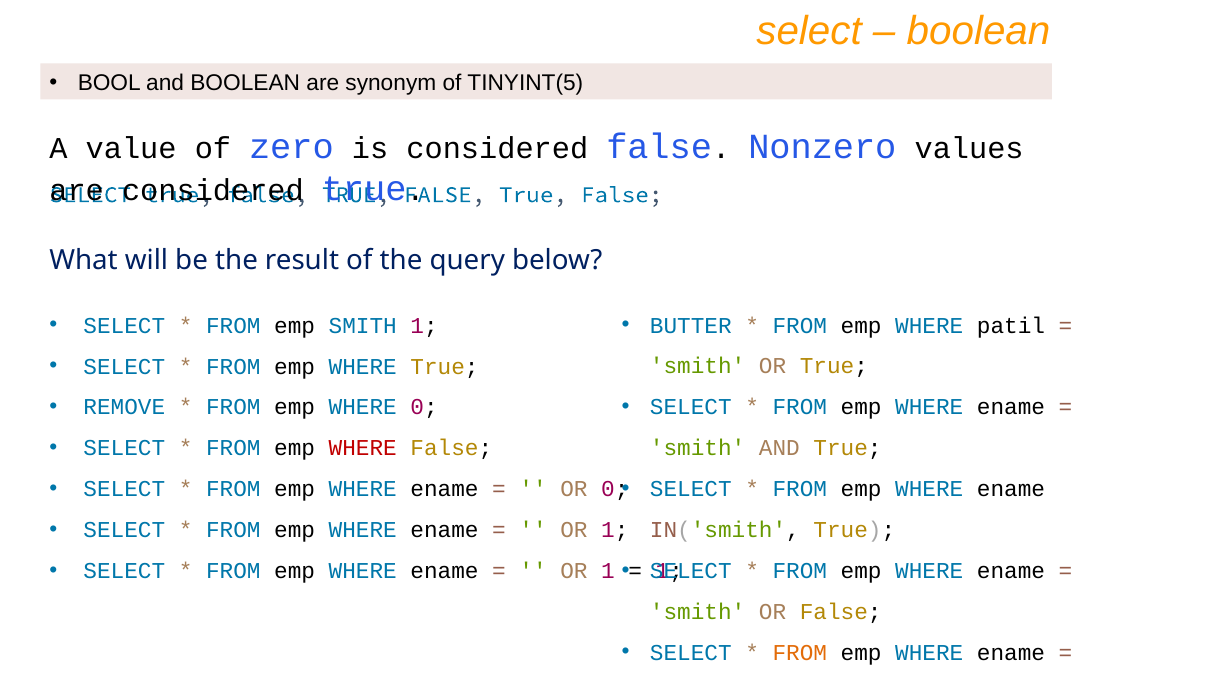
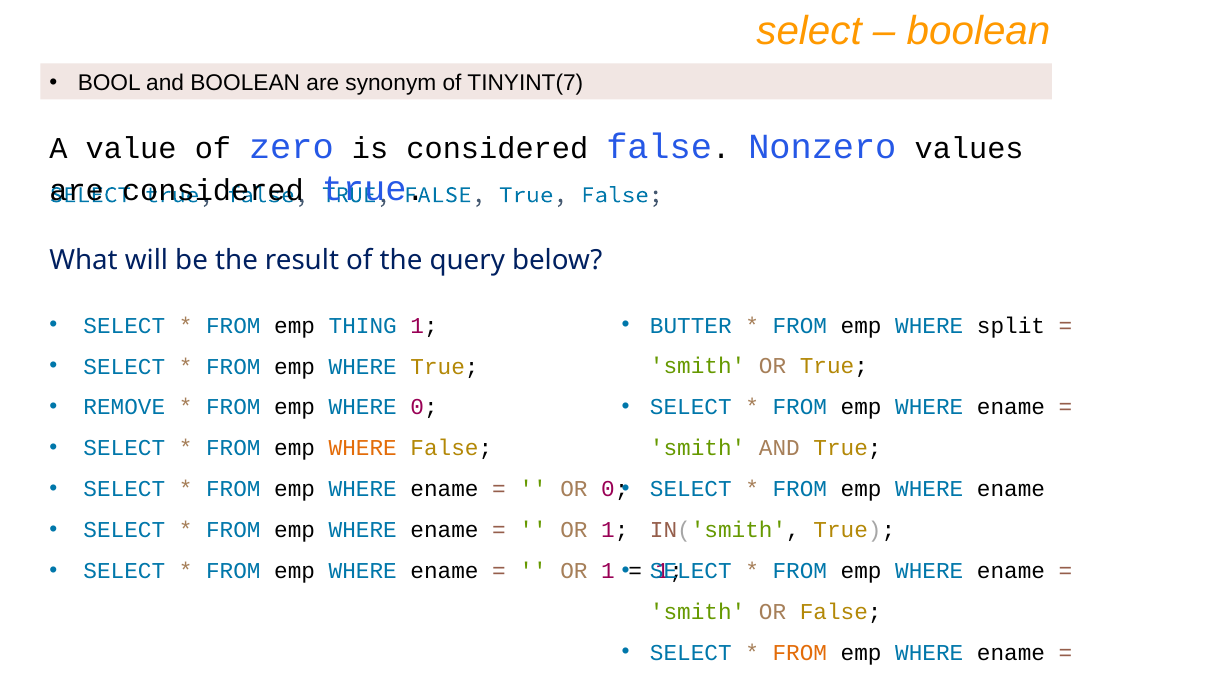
TINYINT(5: TINYINT(5 -> TINYINT(7
emp SMITH: SMITH -> THING
patil: patil -> split
WHERE at (363, 448) colour: red -> orange
